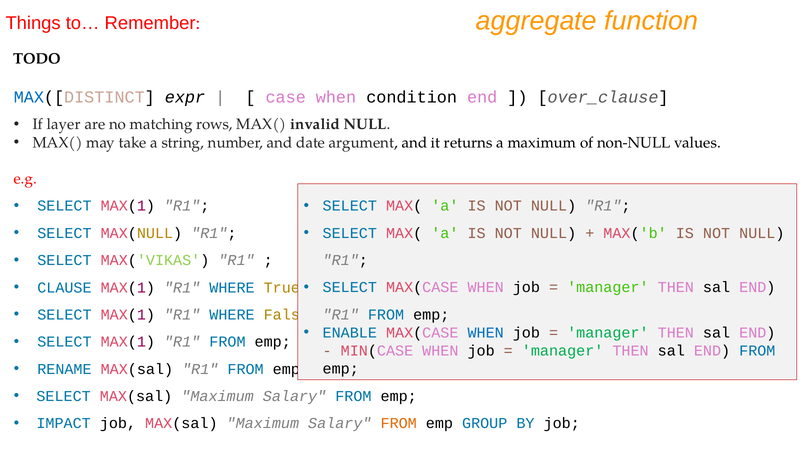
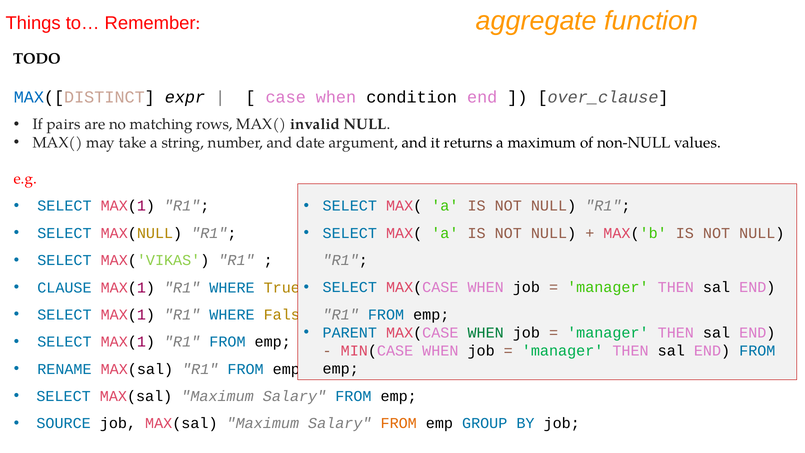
layer: layer -> pairs
ENABLE: ENABLE -> PARENT
WHEN at (486, 333) colour: blue -> green
IMPACT: IMPACT -> SOURCE
